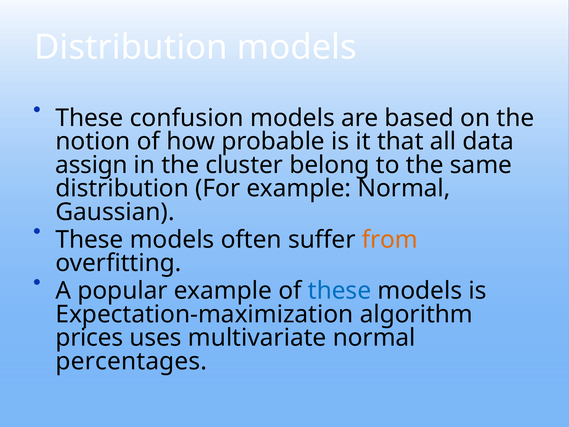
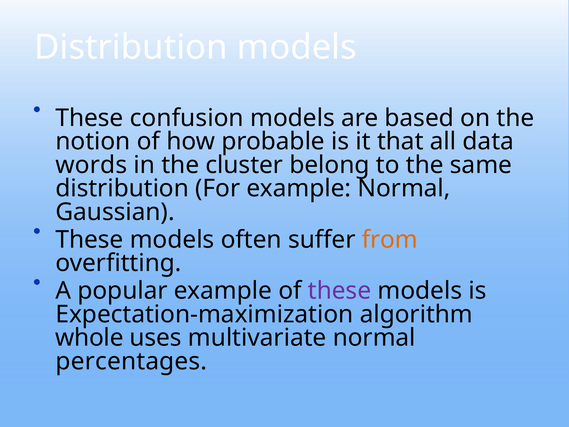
assign: assign -> words
these at (340, 291) colour: blue -> purple
prices: prices -> whole
